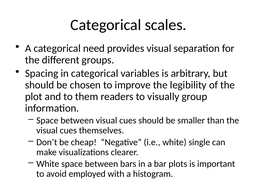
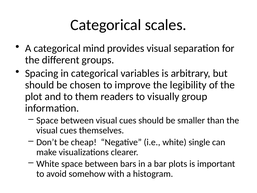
need: need -> mind
employed: employed -> somehow
